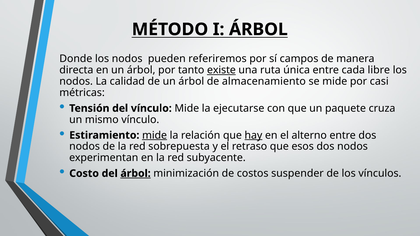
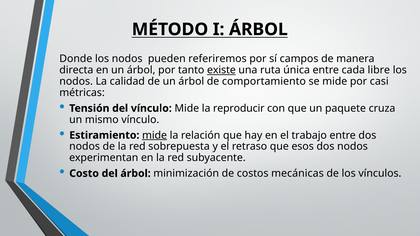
almacenamiento: almacenamiento -> comportamiento
ejecutarse: ejecutarse -> reproducir
hay underline: present -> none
alterno: alterno -> trabajo
árbol at (136, 174) underline: present -> none
suspender: suspender -> mecánicas
